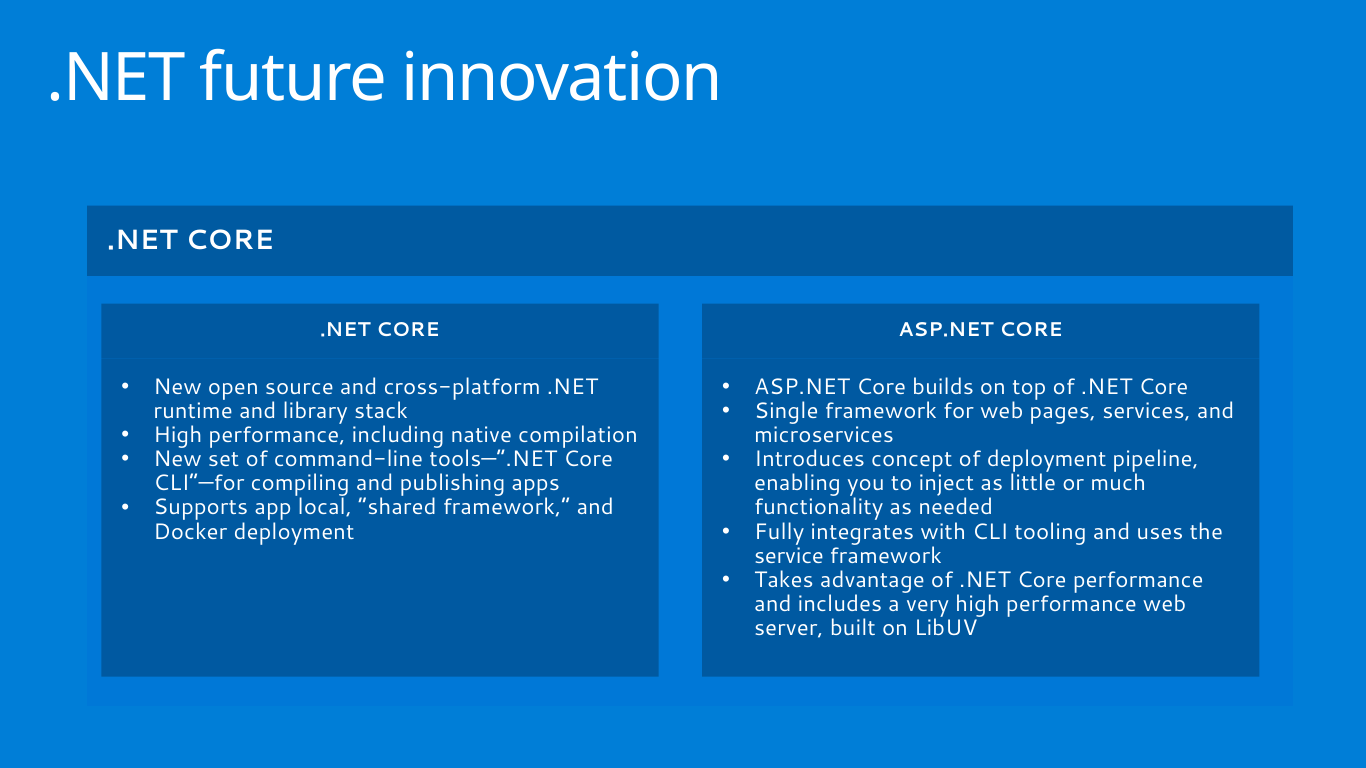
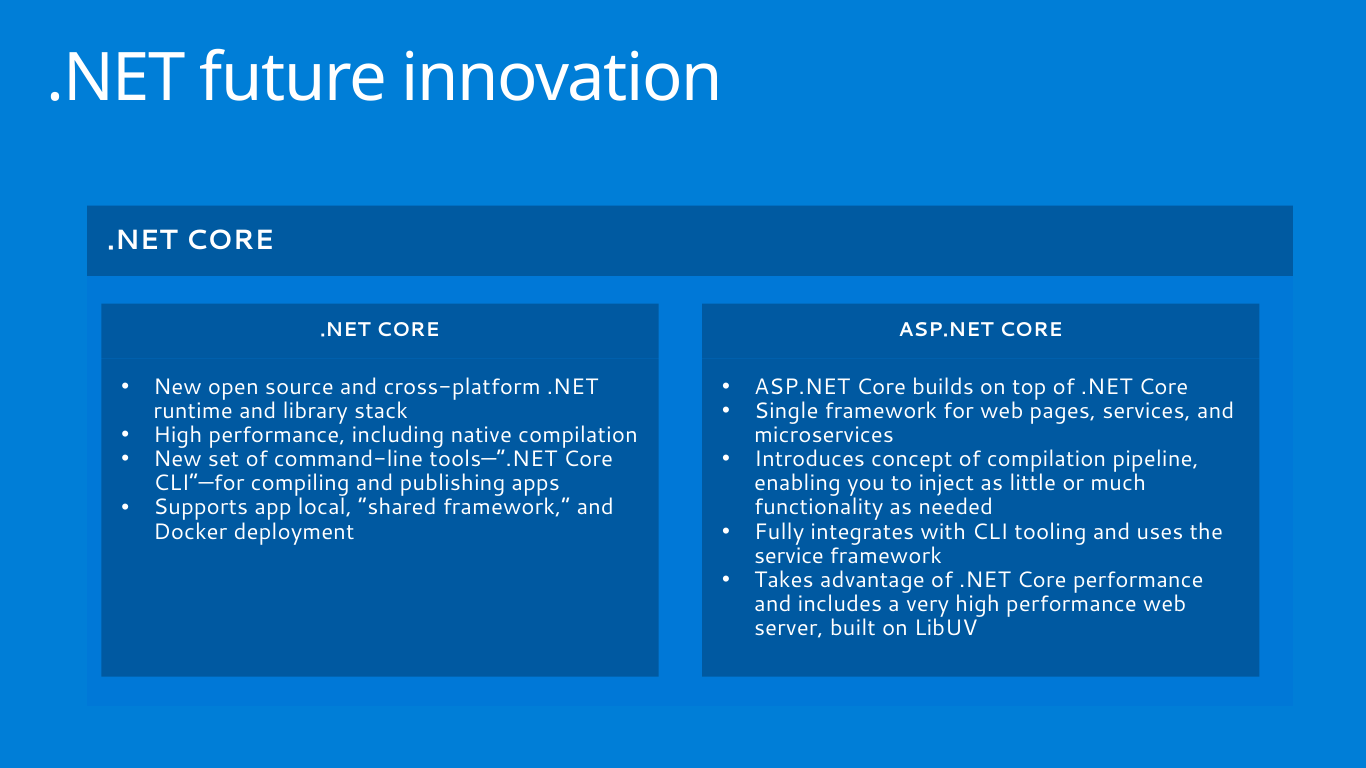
of deployment: deployment -> compilation
